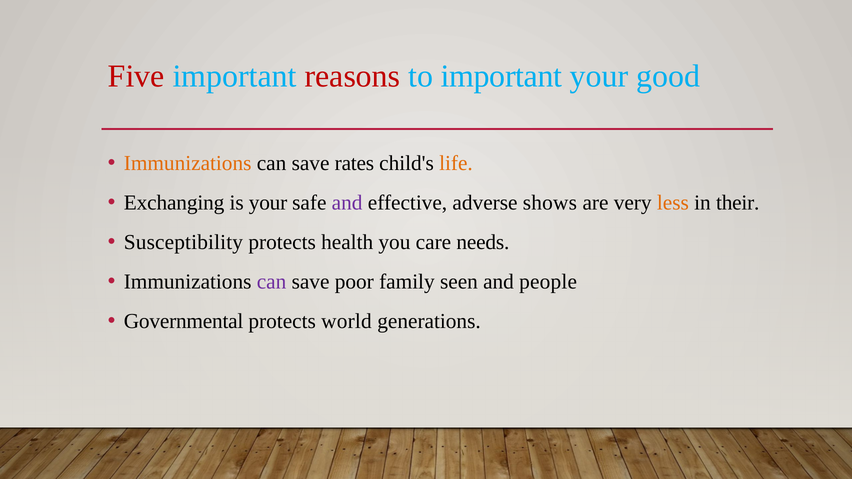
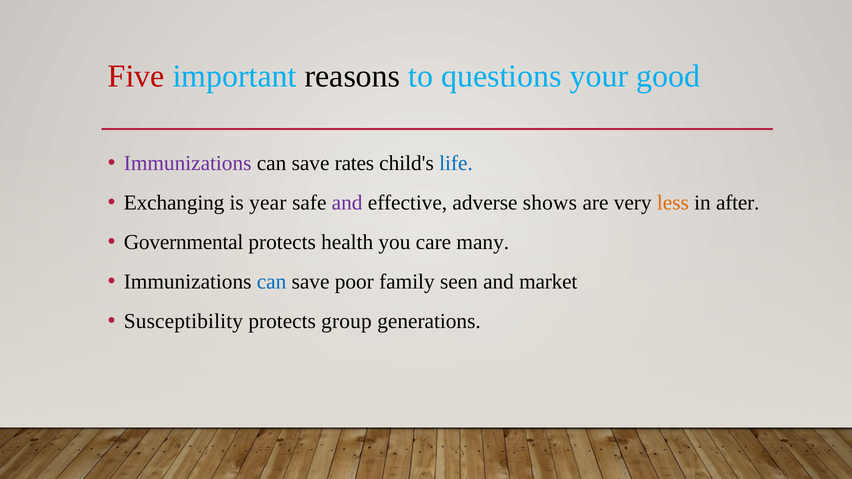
reasons colour: red -> black
to important: important -> questions
Immunizations at (188, 163) colour: orange -> purple
life colour: orange -> blue
is your: your -> year
their: their -> after
Susceptibility: Susceptibility -> Governmental
needs: needs -> many
can at (272, 282) colour: purple -> blue
people: people -> market
Governmental: Governmental -> Susceptibility
world: world -> group
